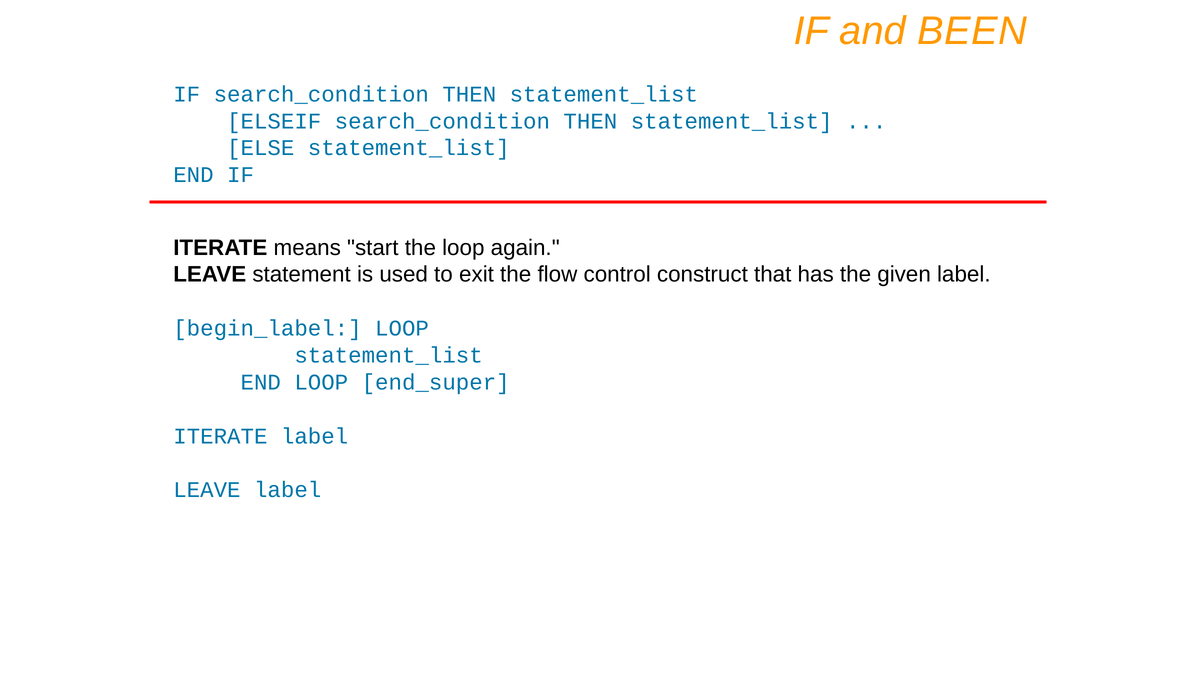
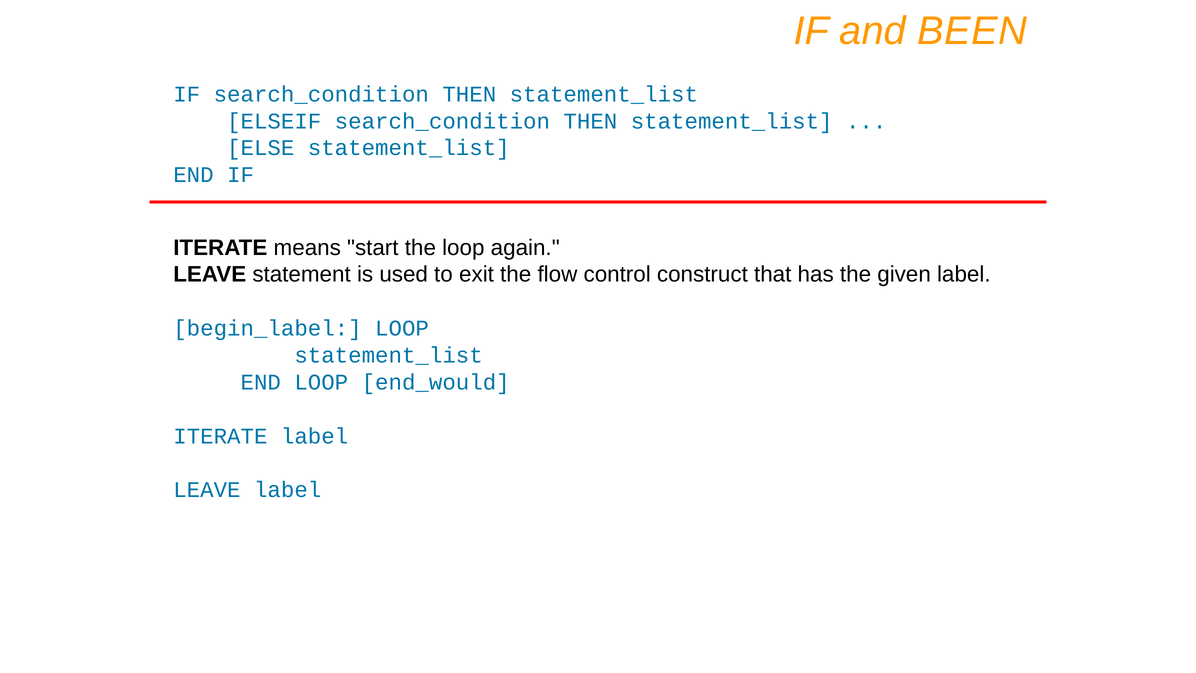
end_super: end_super -> end_would
